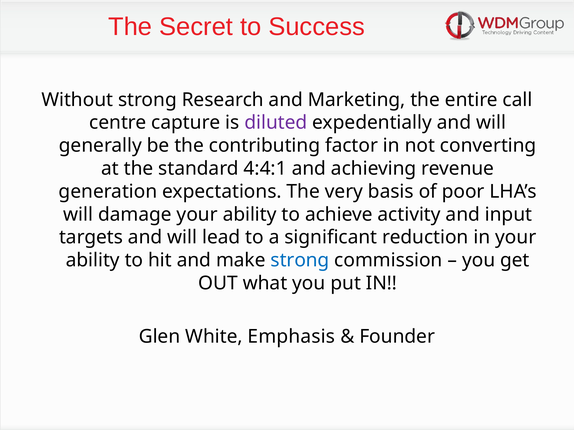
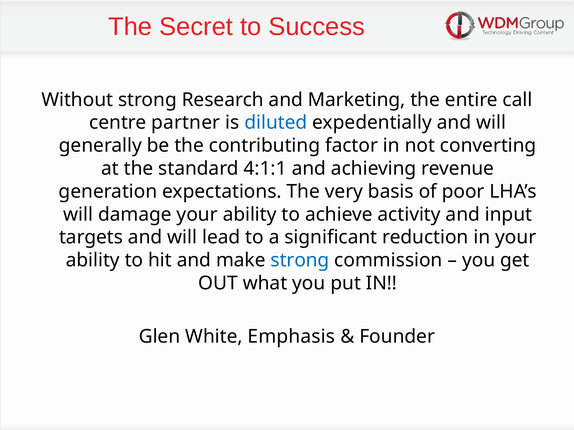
capture: capture -> partner
diluted colour: purple -> blue
4:4:1: 4:4:1 -> 4:1:1
